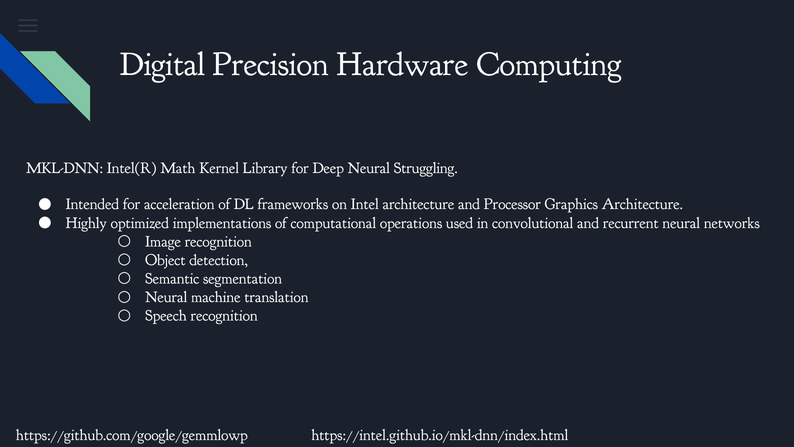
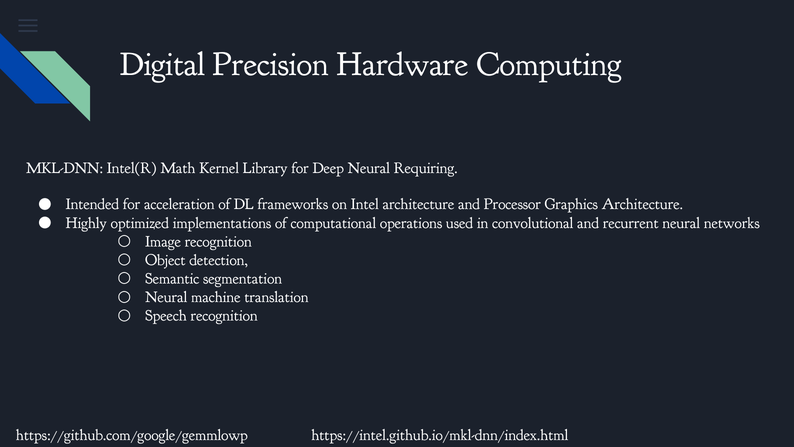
Struggling: Struggling -> Requiring
